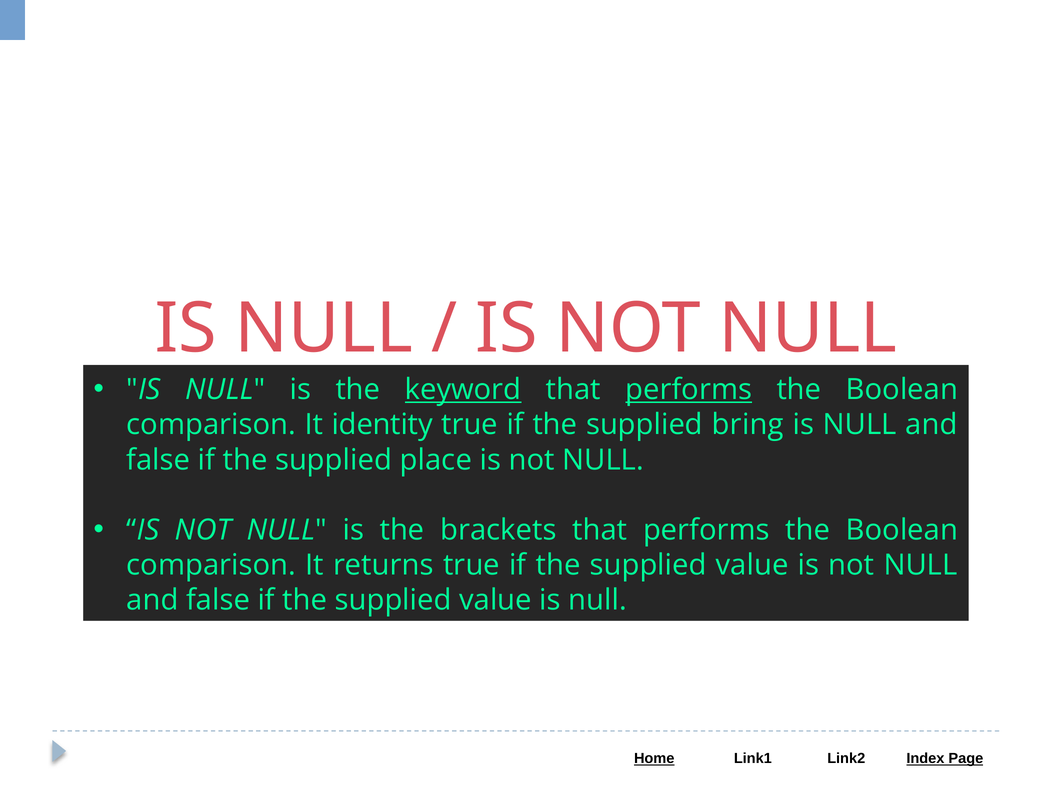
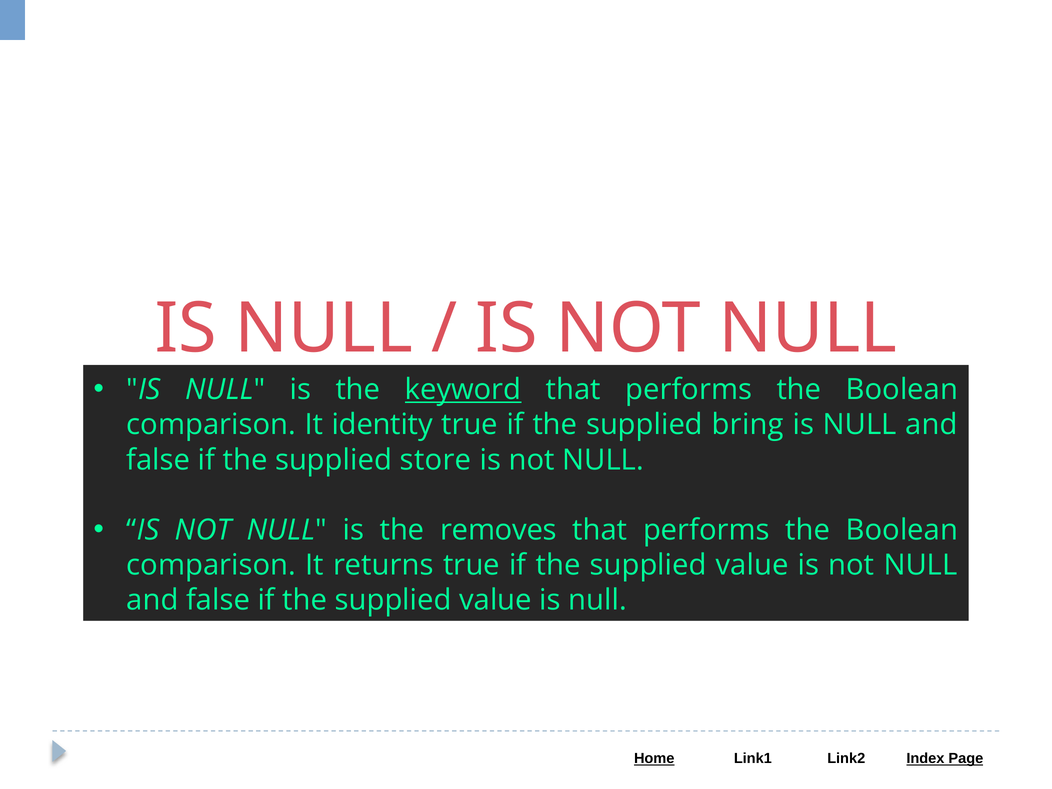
performs at (689, 390) underline: present -> none
place: place -> store
brackets: brackets -> removes
